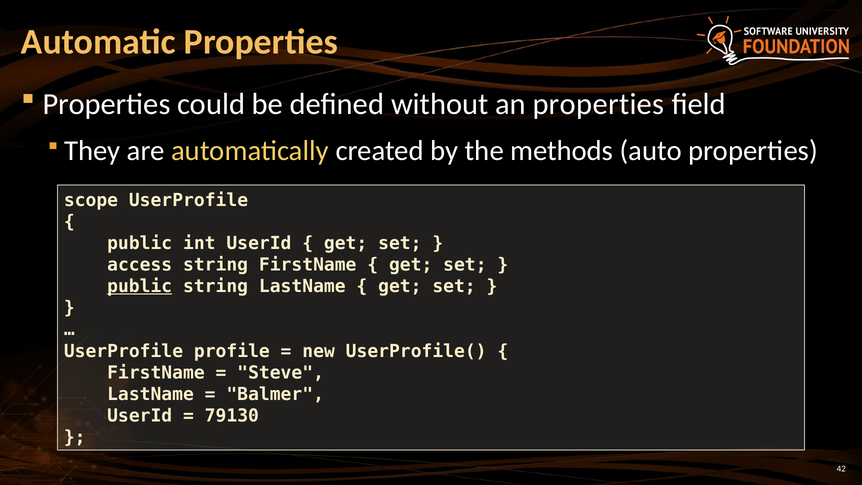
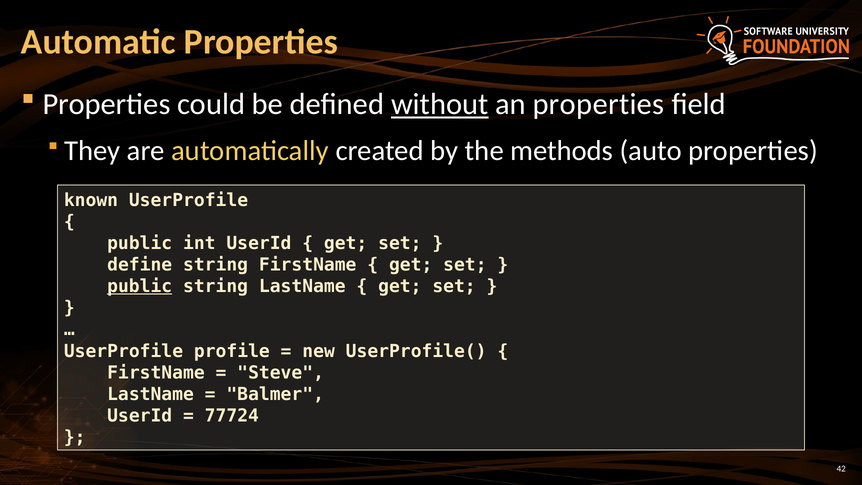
without underline: none -> present
scope: scope -> known
access: access -> define
79130: 79130 -> 77724
